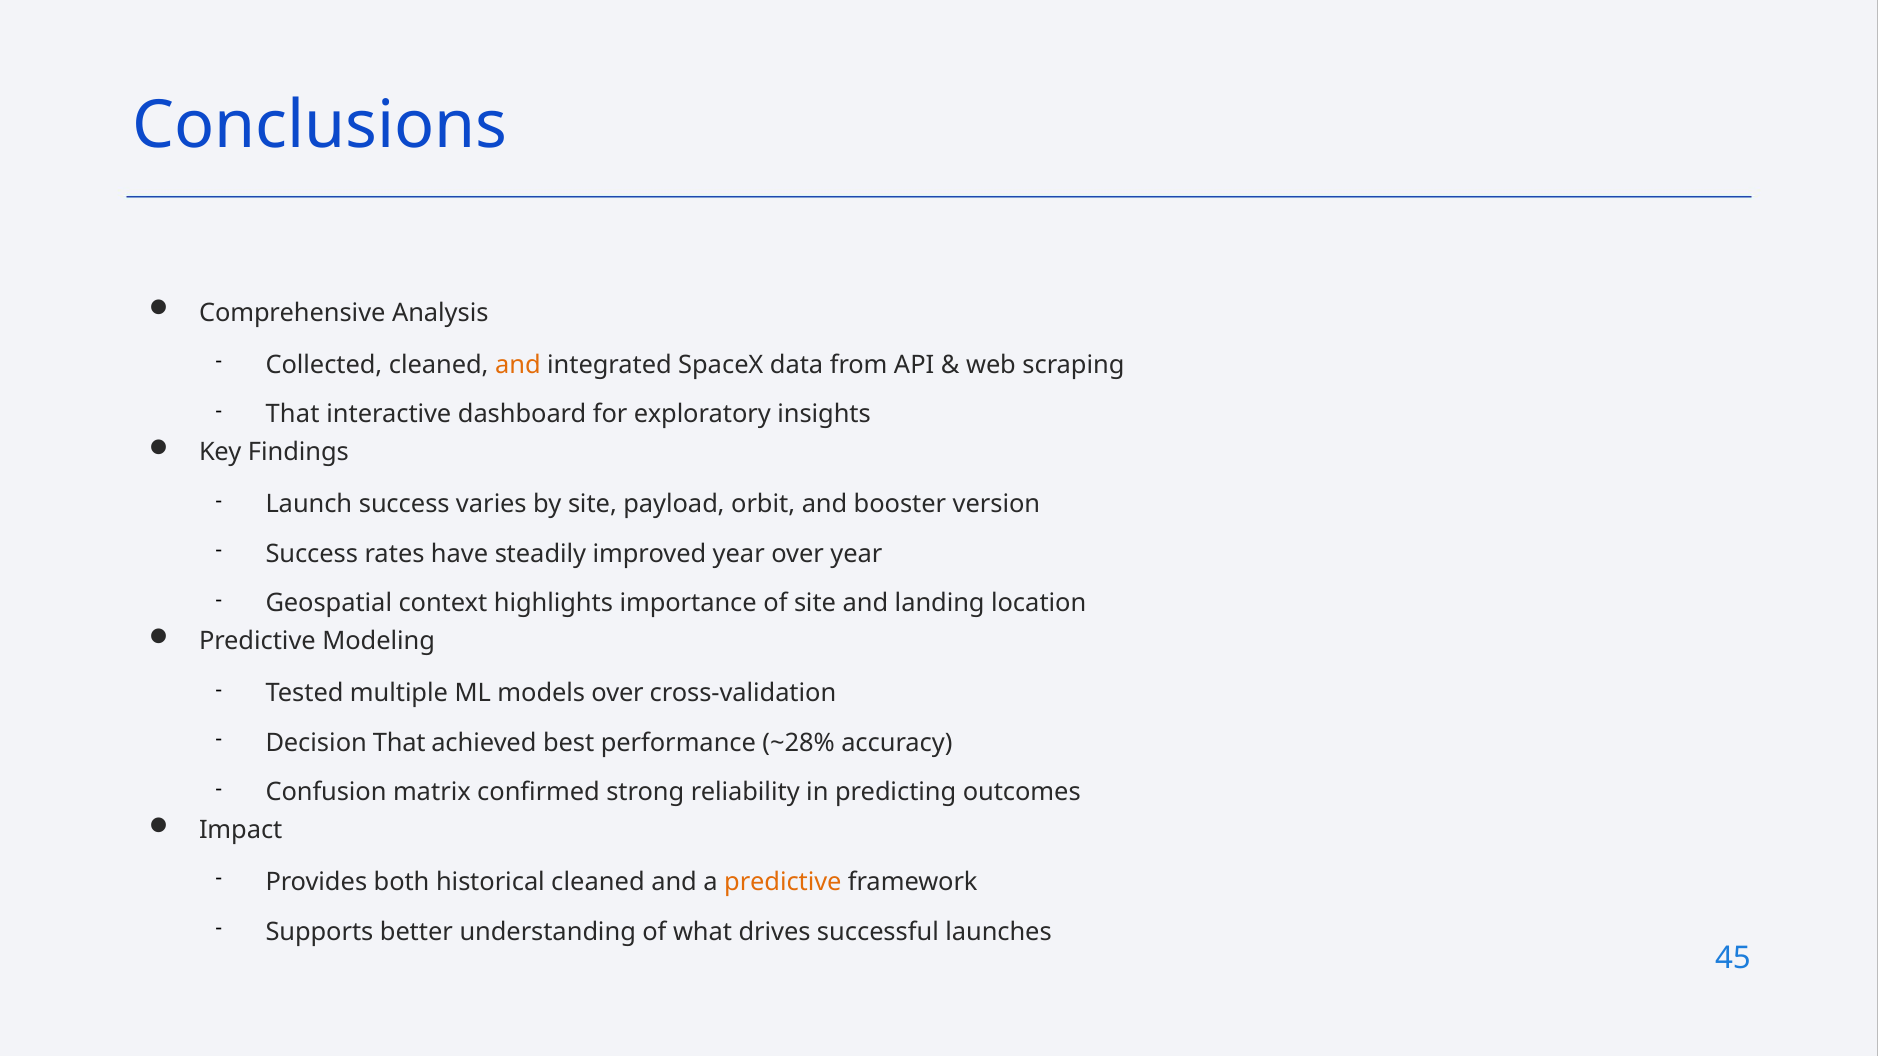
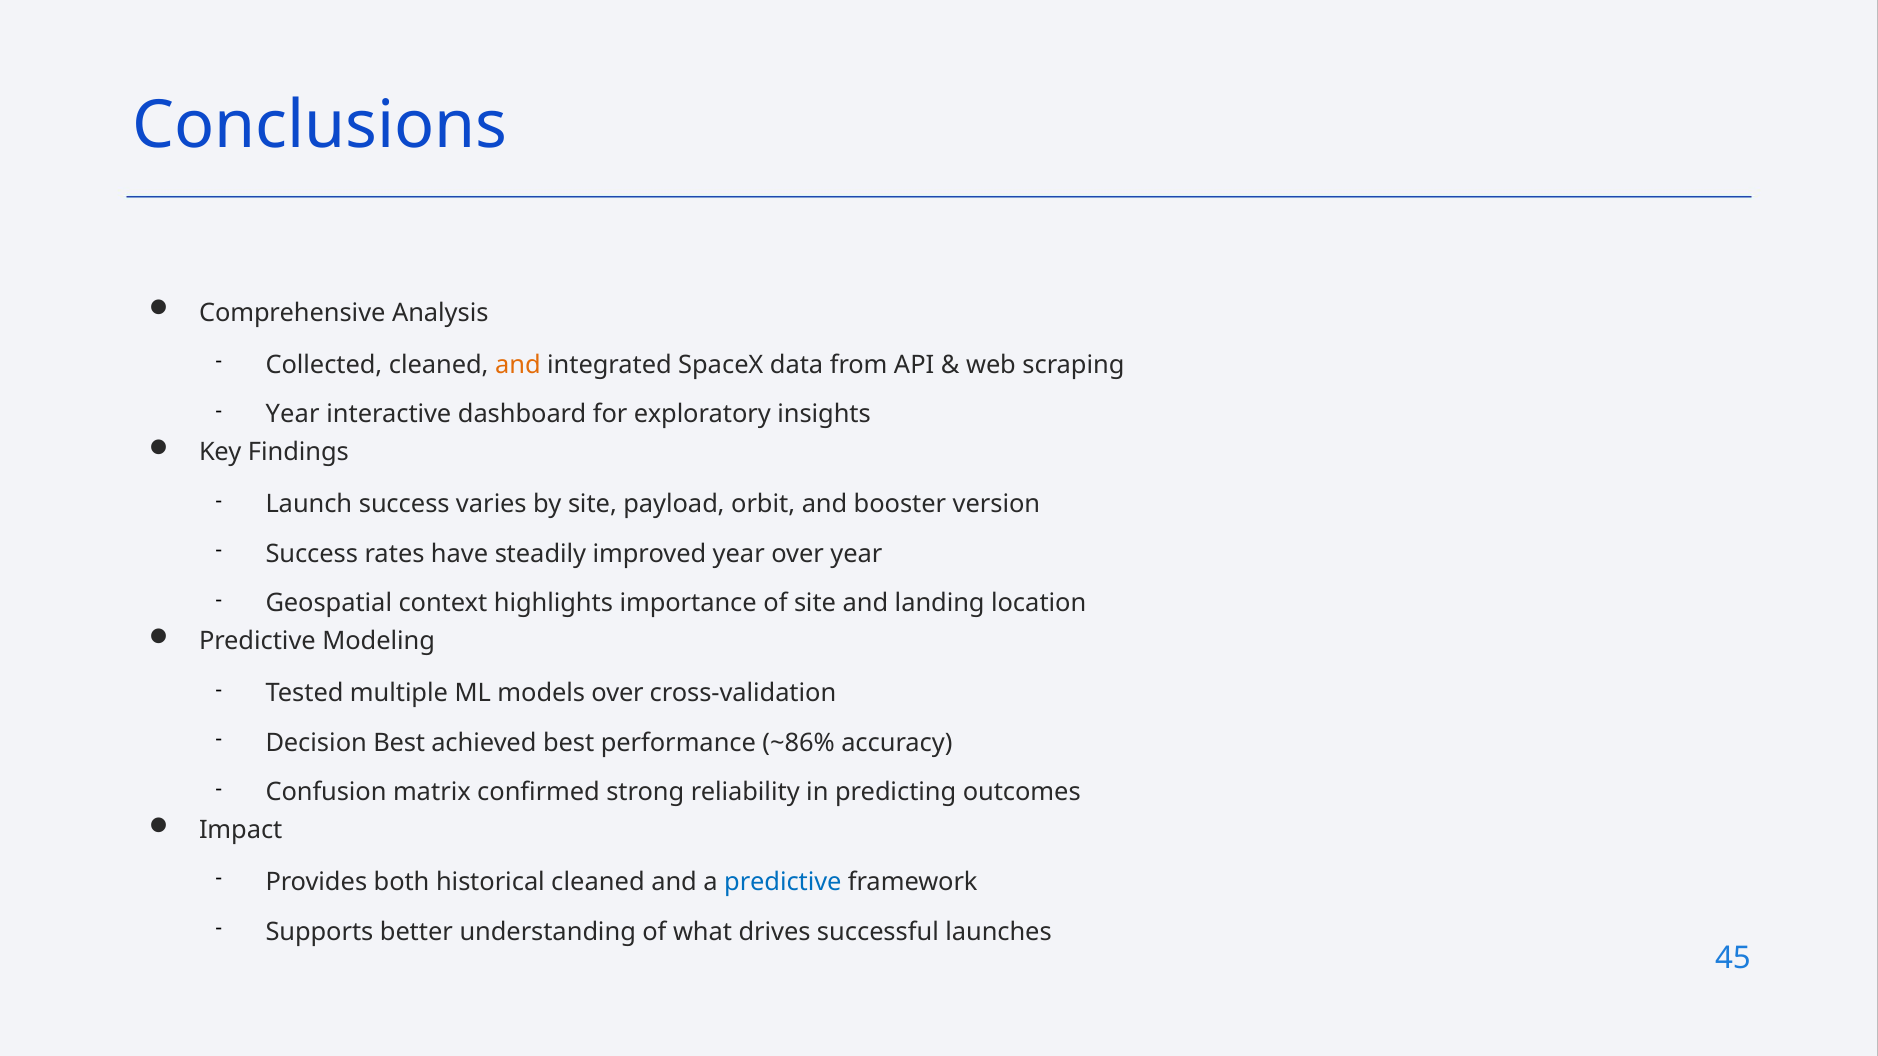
That at (293, 415): That -> Year
Decision That: That -> Best
~28%: ~28% -> ~86%
predictive at (783, 882) colour: orange -> blue
